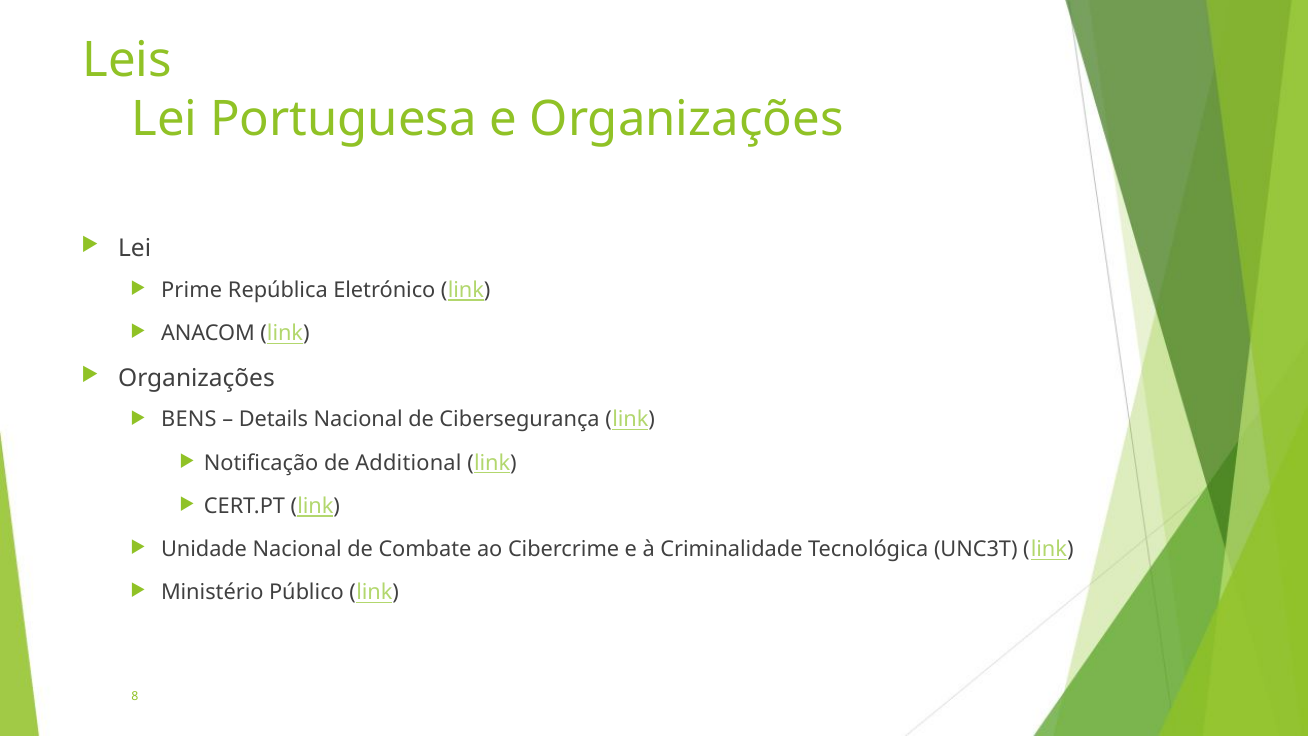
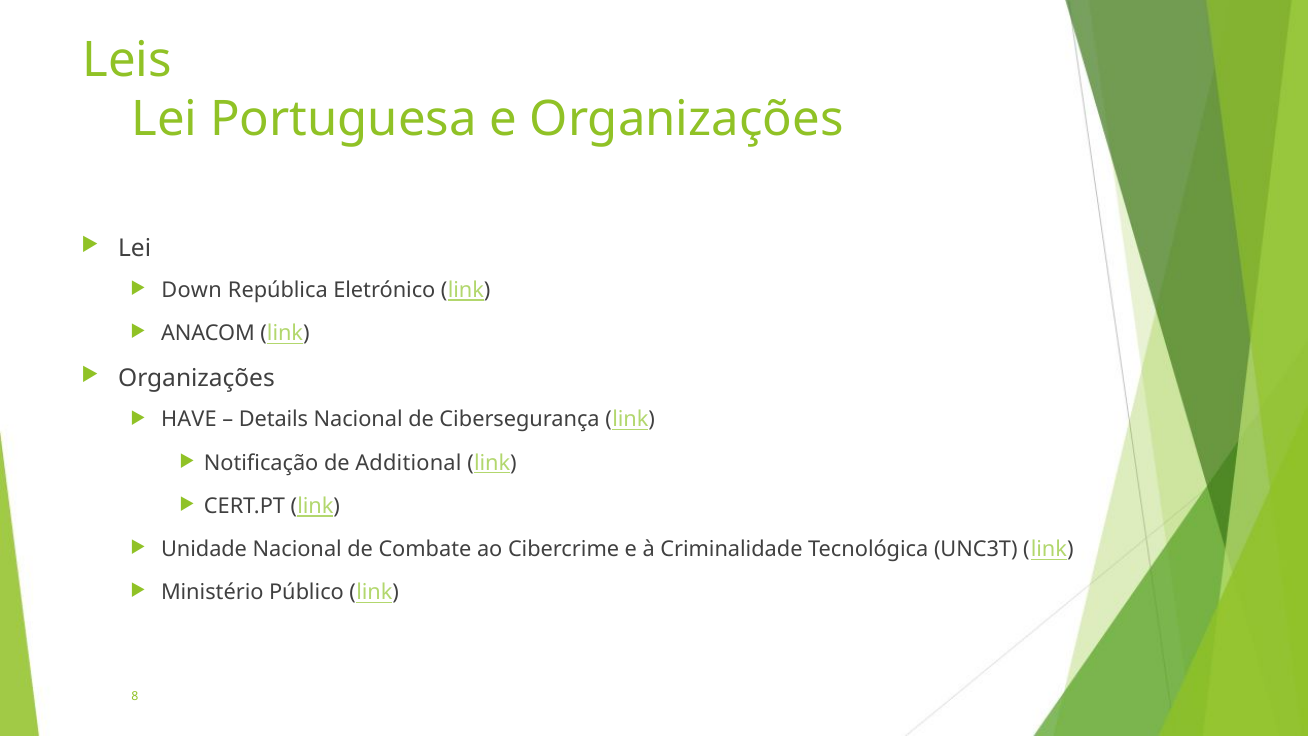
Prime: Prime -> Down
BENS: BENS -> HAVE
